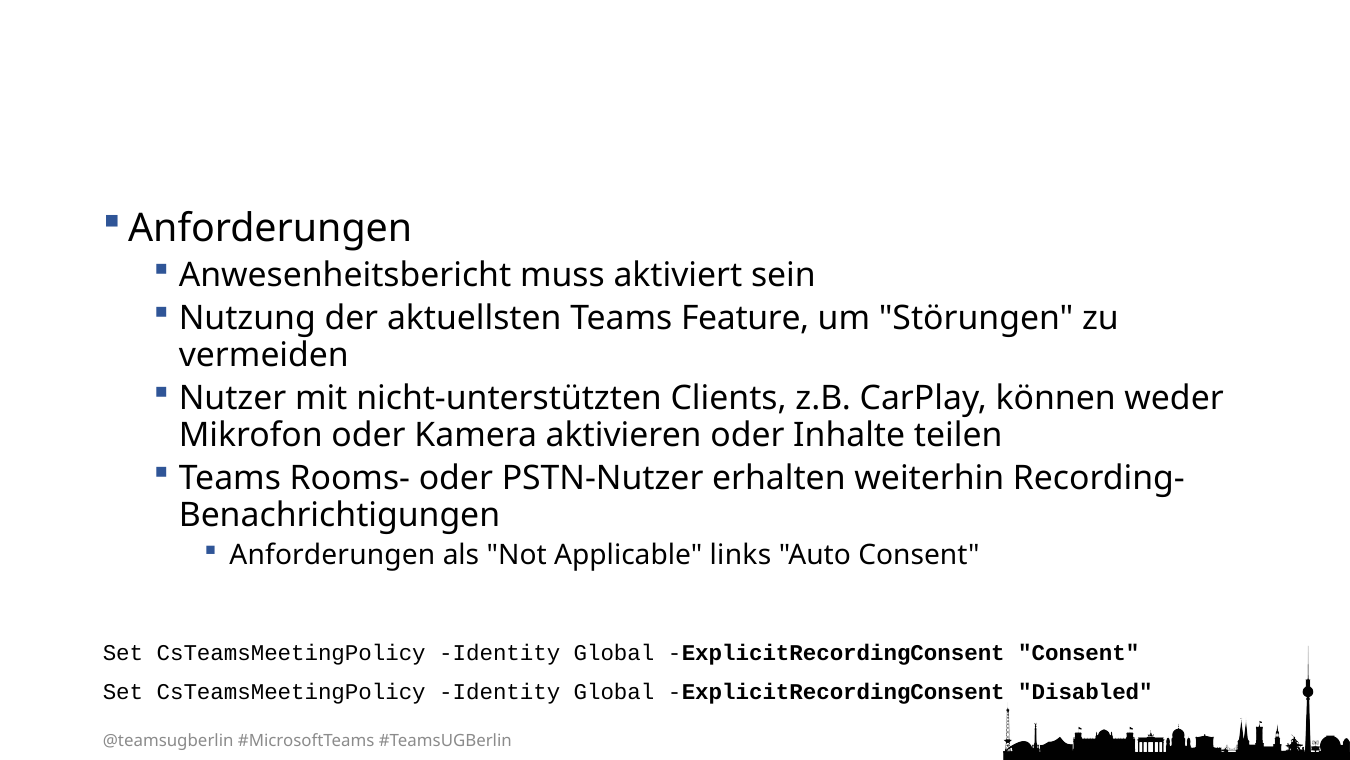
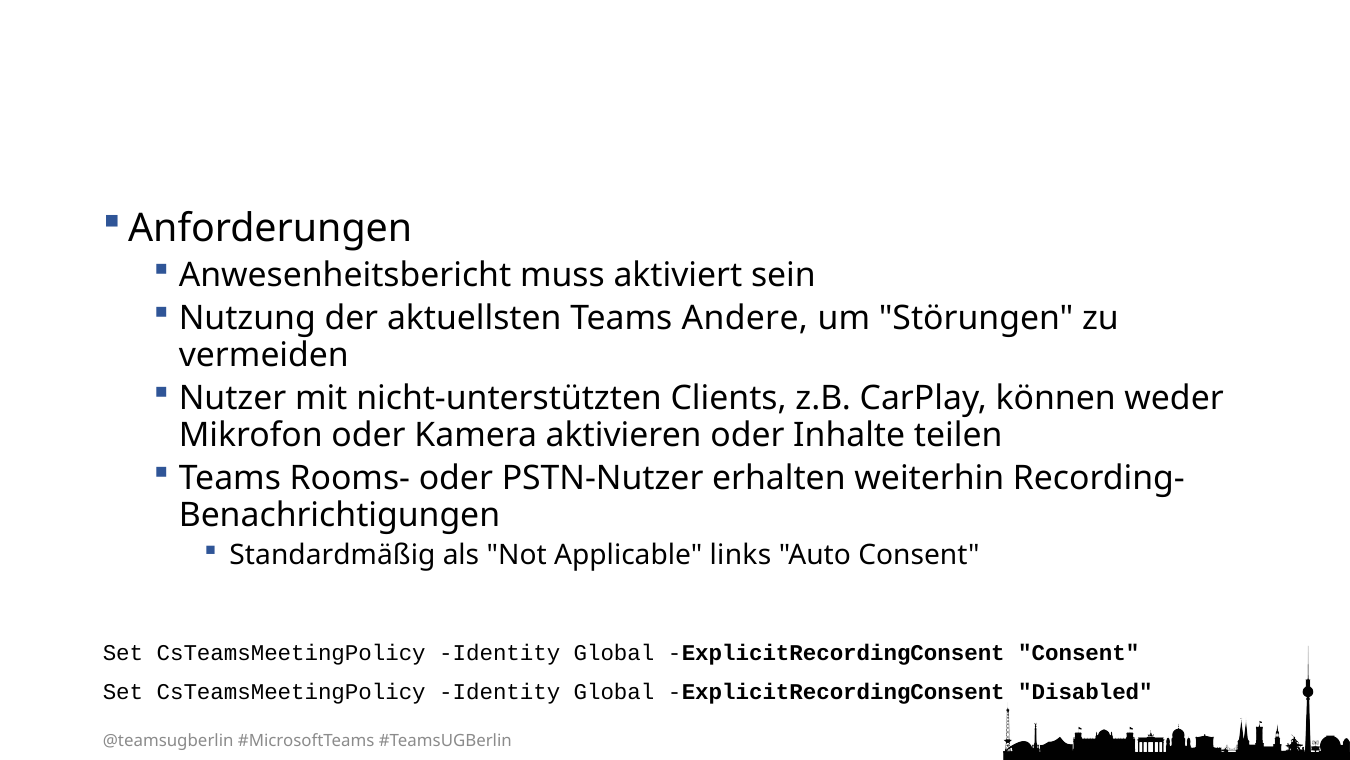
Feature: Feature -> Andere
Anforderungen at (332, 555): Anforderungen -> Standardmäßig
